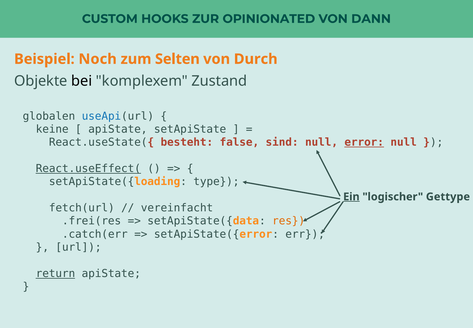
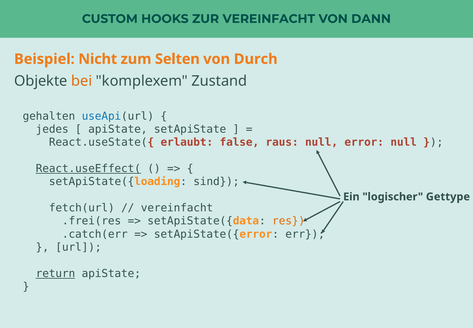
ZUR OPINIONATED: OPINIONATED -> VEREINFACHT
Noch: Noch -> Nicht
bei colour: black -> orange
globalen: globalen -> gehalten
keine: keine -> jedes
besteht: besteht -> erlaubt
sind: sind -> raus
error underline: present -> none
type: type -> sind
Ein underline: present -> none
